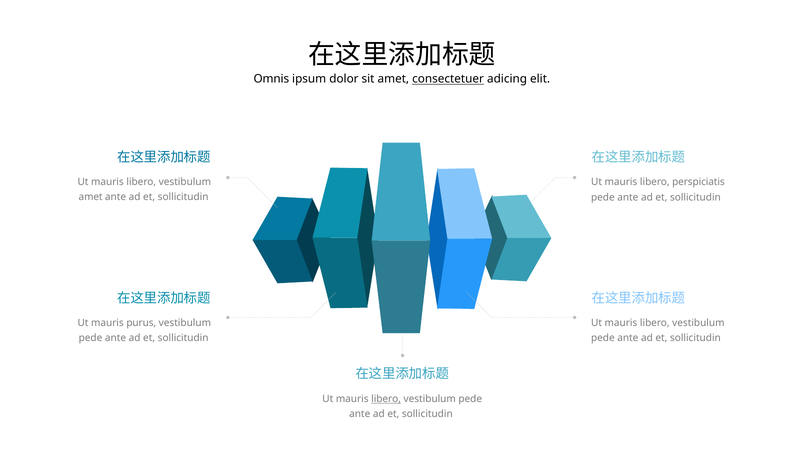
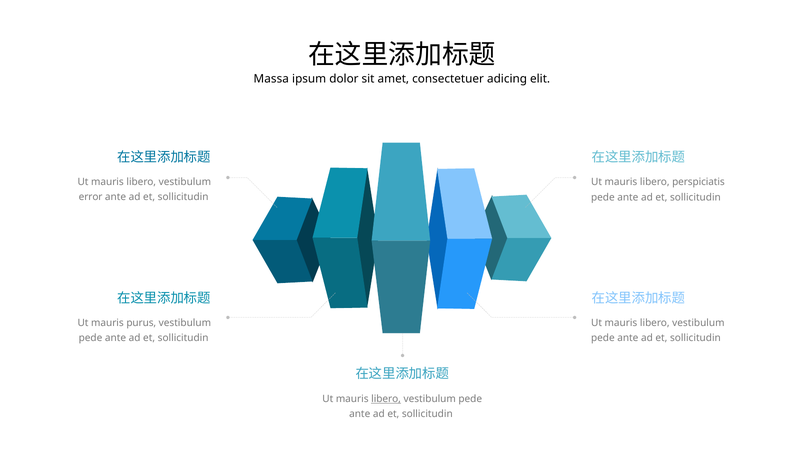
Omnis: Omnis -> Massa
consectetuer underline: present -> none
amet at (91, 197): amet -> error
